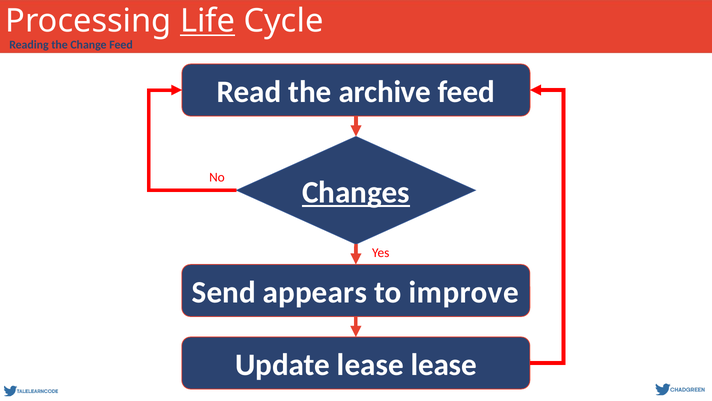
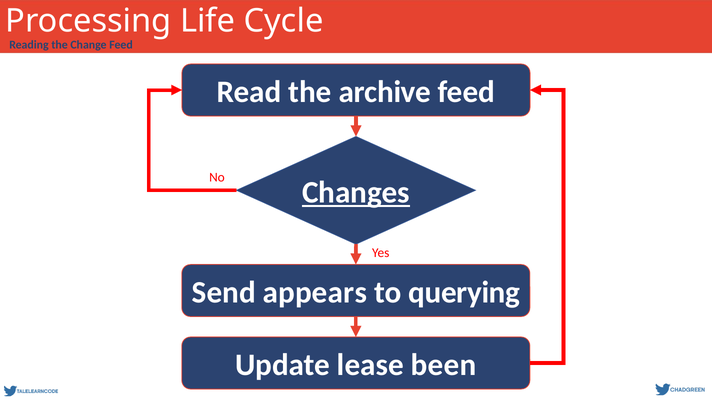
Life underline: present -> none
improve: improve -> querying
lease lease: lease -> been
